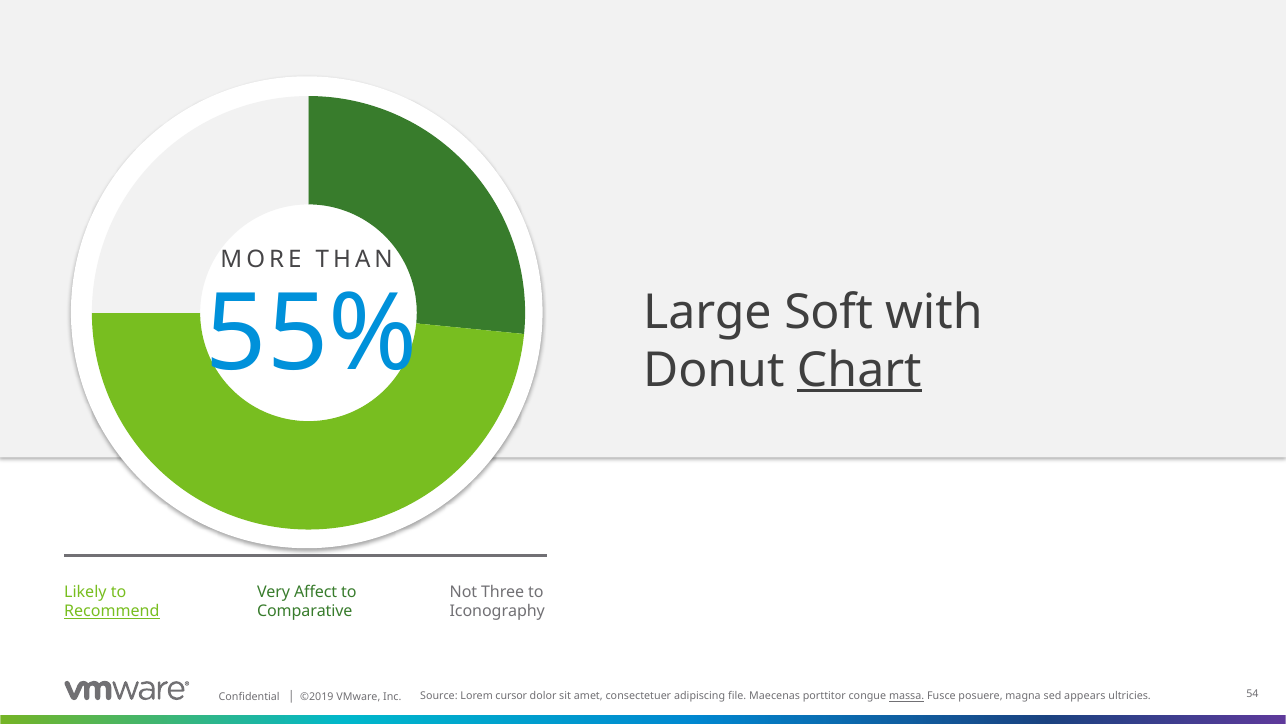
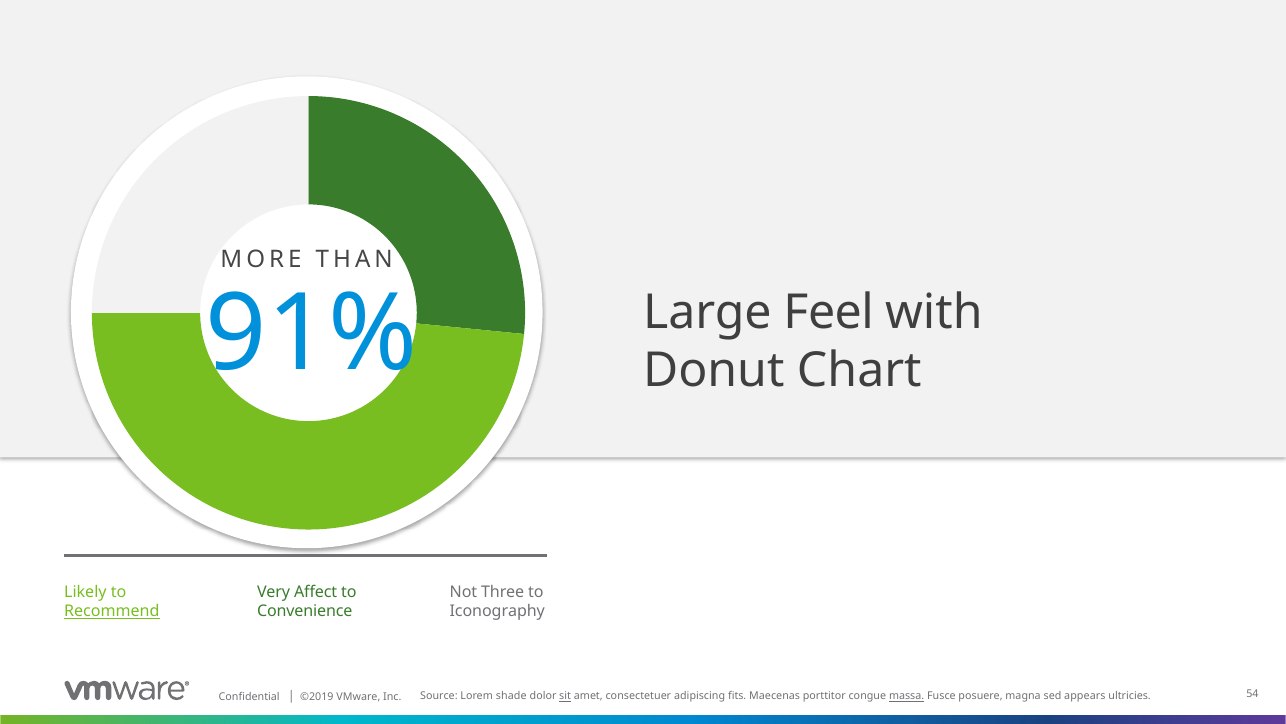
Soft: Soft -> Feel
55%: 55% -> 91%
Chart underline: present -> none
Comparative: Comparative -> Convenience
cursor: cursor -> shade
sit underline: none -> present
file: file -> fits
